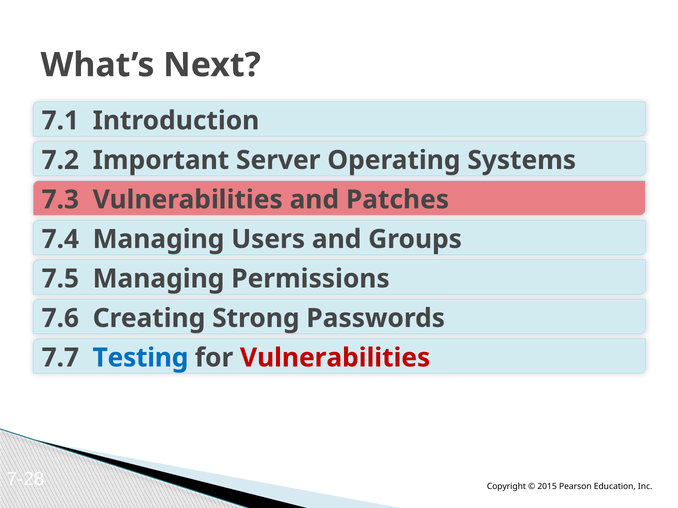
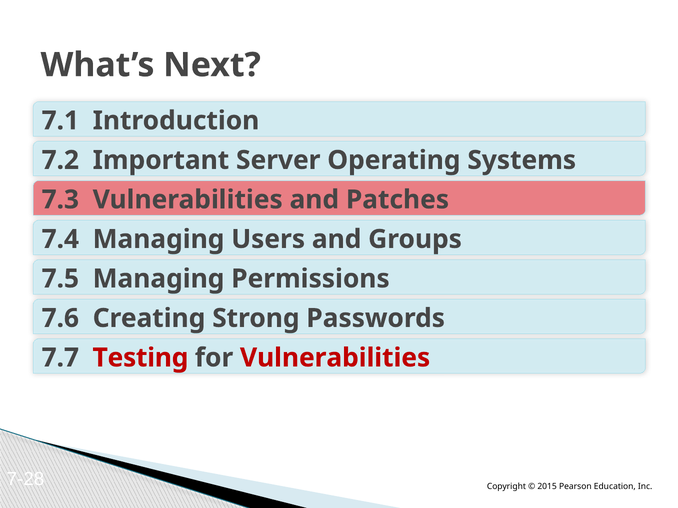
Testing colour: blue -> red
